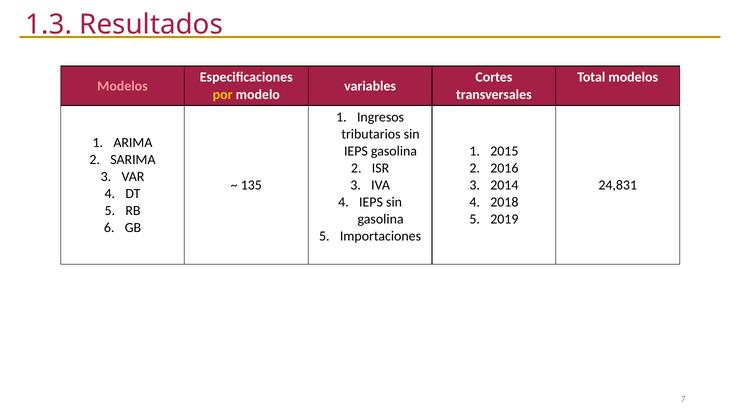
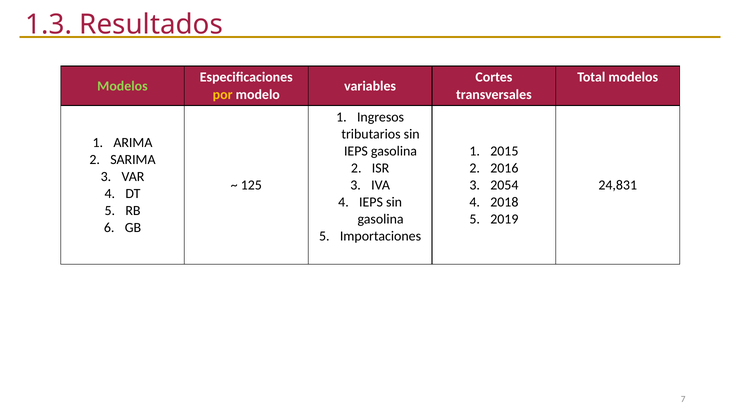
Modelos at (122, 86) colour: pink -> light green
135: 135 -> 125
2014: 2014 -> 2054
